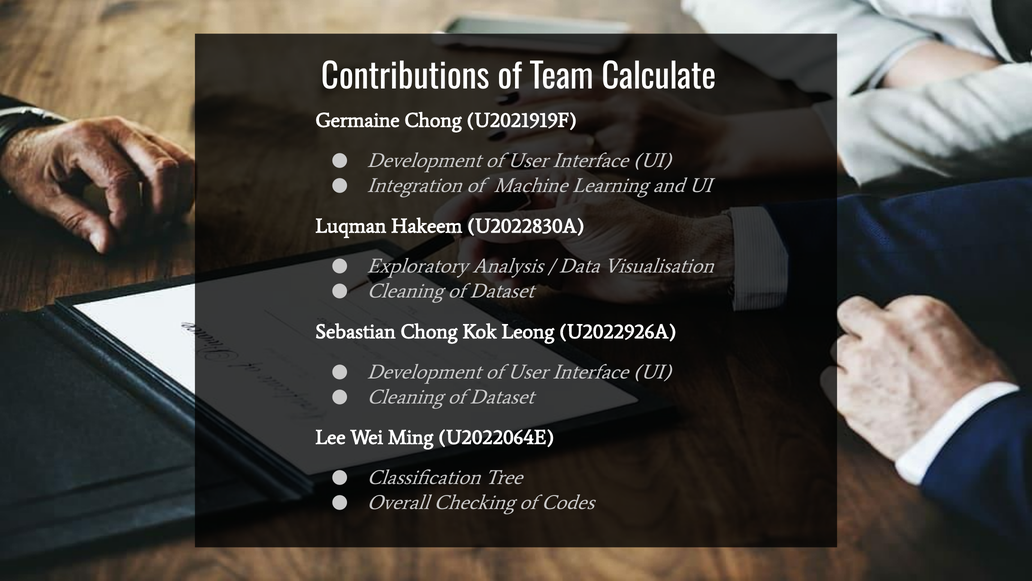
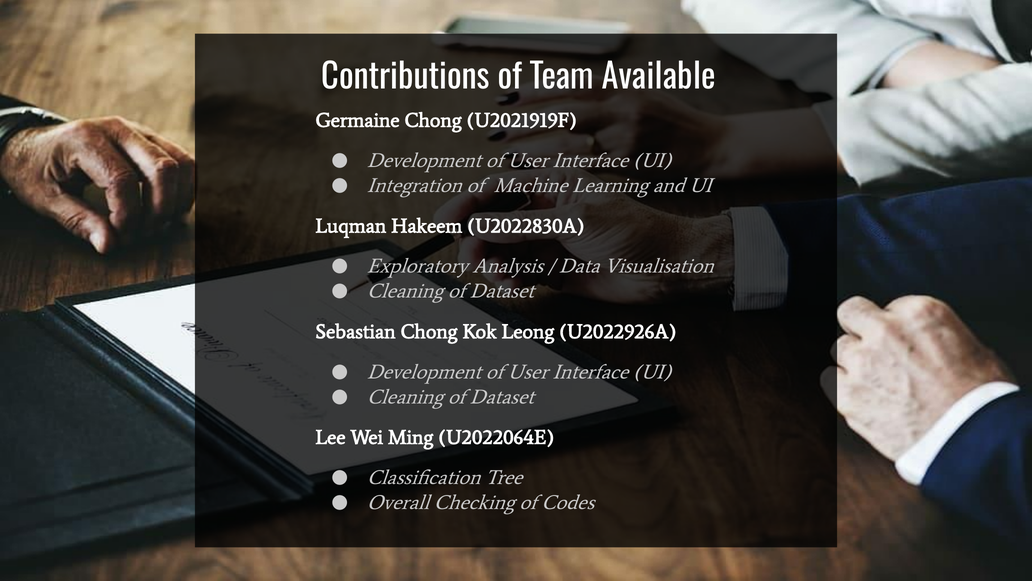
Calculate: Calculate -> Available
